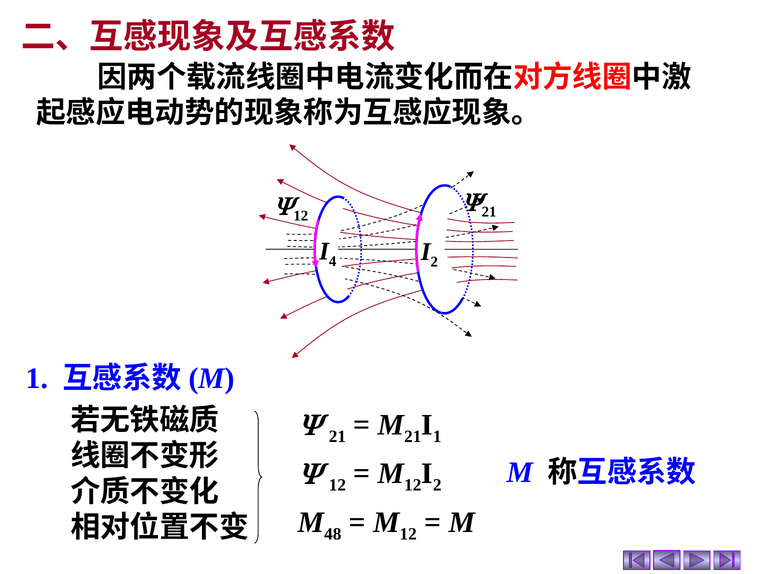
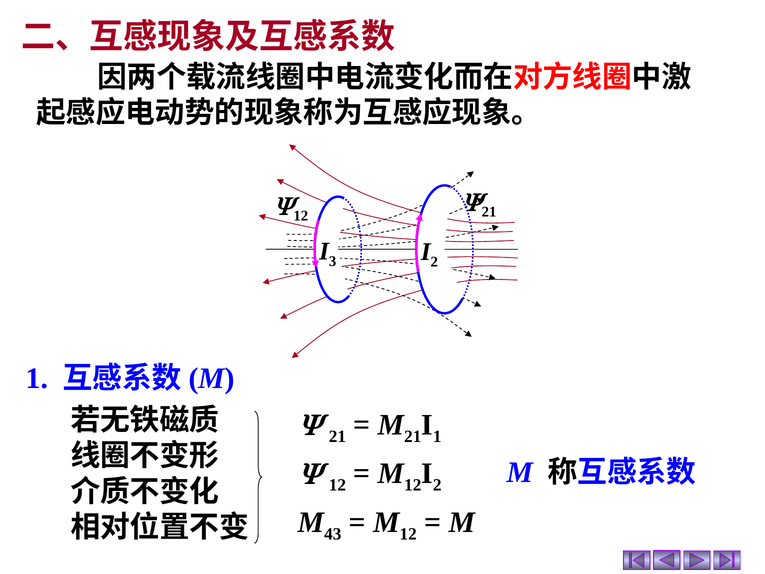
4: 4 -> 3
48: 48 -> 43
